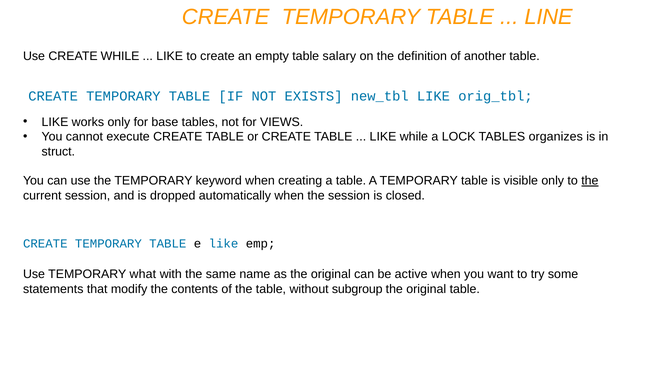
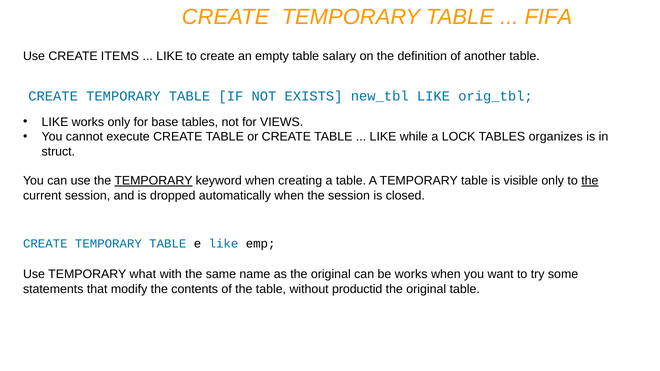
LINE: LINE -> FIFA
CREATE WHILE: WHILE -> ITEMS
TEMPORARY at (153, 181) underline: none -> present
be active: active -> works
subgroup: subgroup -> productid
